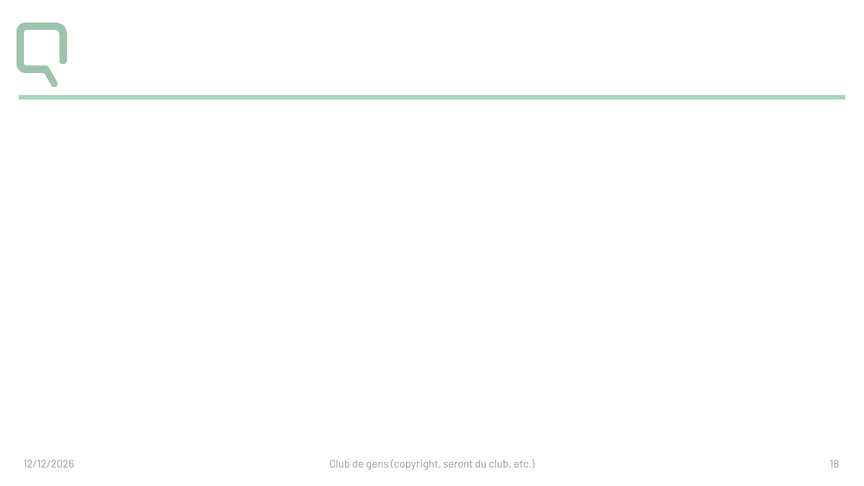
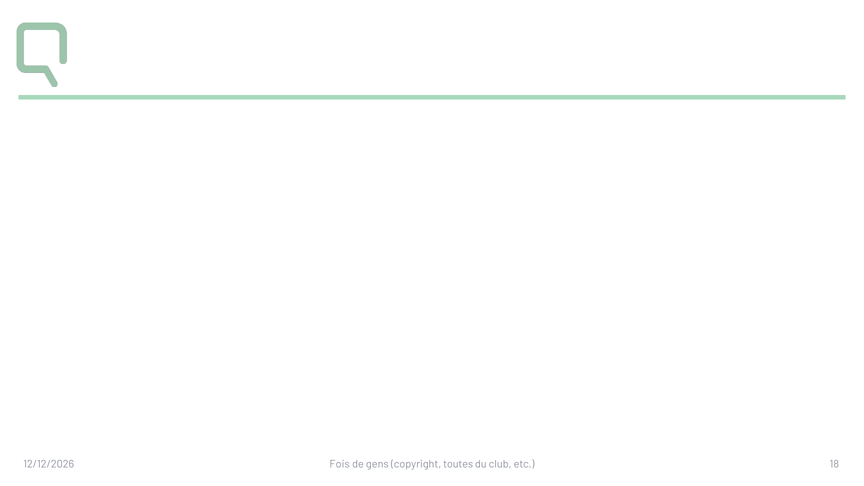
Club at (340, 464): Club -> Fois
seront: seront -> toutes
